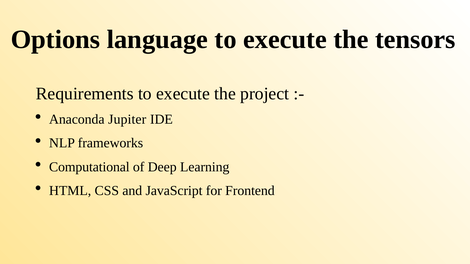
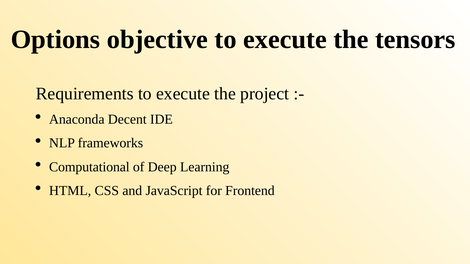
language: language -> objective
Jupiter: Jupiter -> Decent
